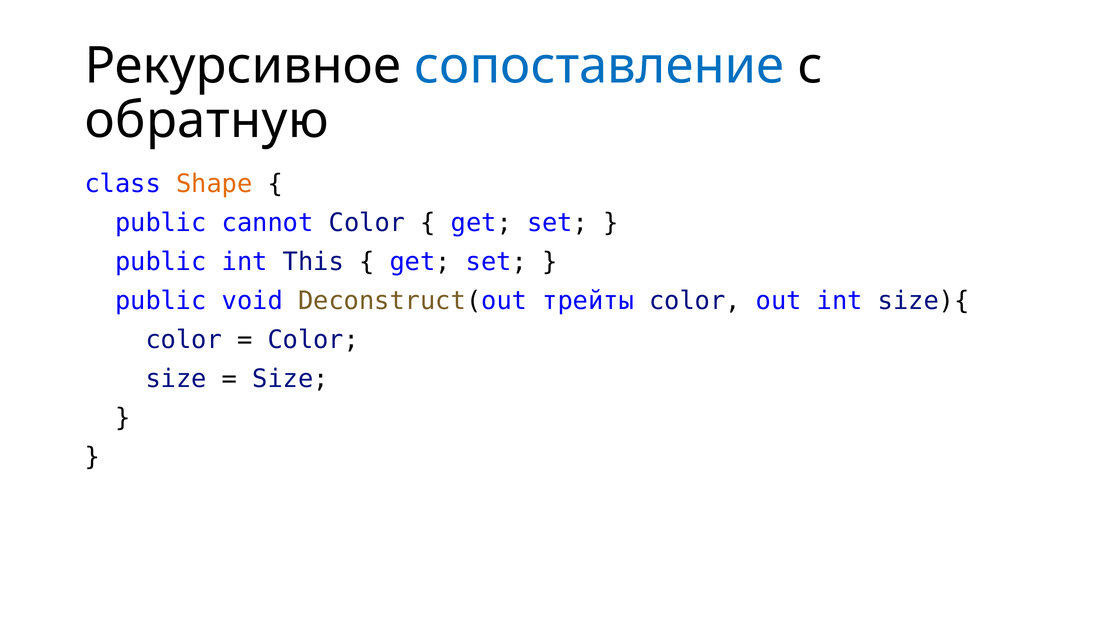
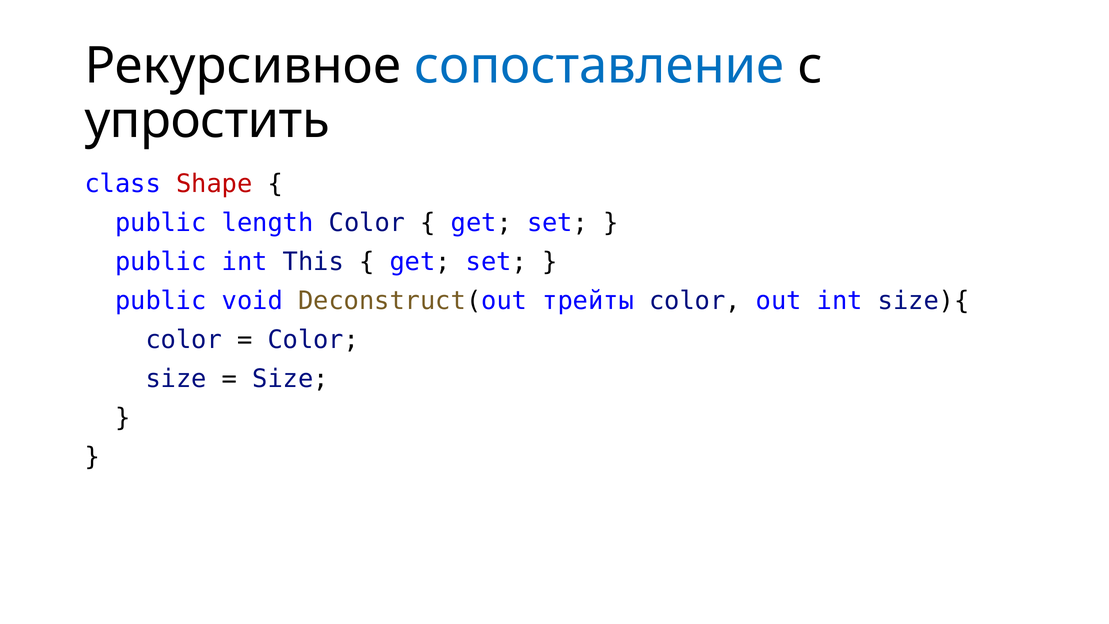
обратную: обратную -> упростить
Shape colour: orange -> red
cannot: cannot -> length
